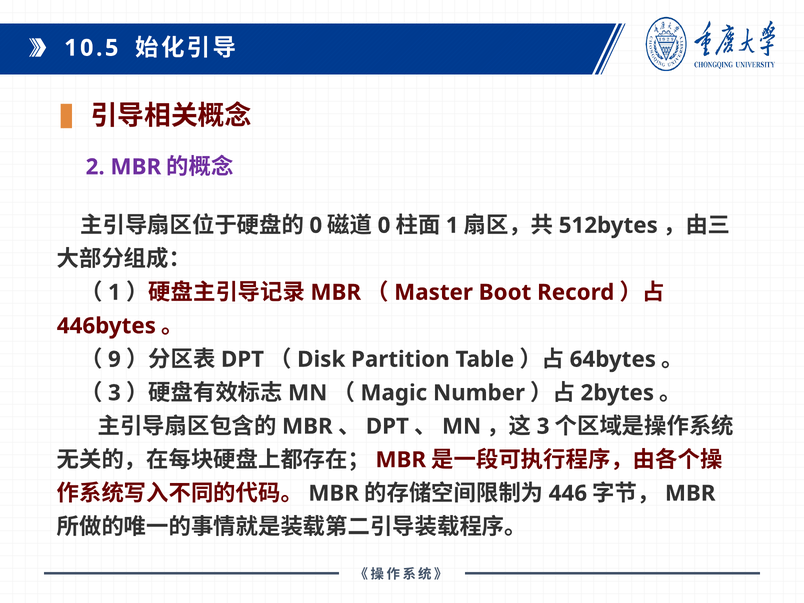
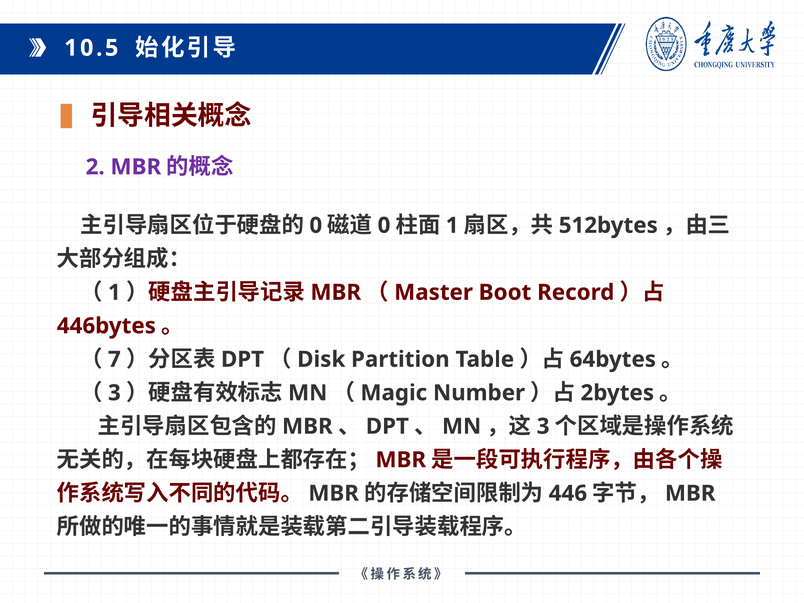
9: 9 -> 7
